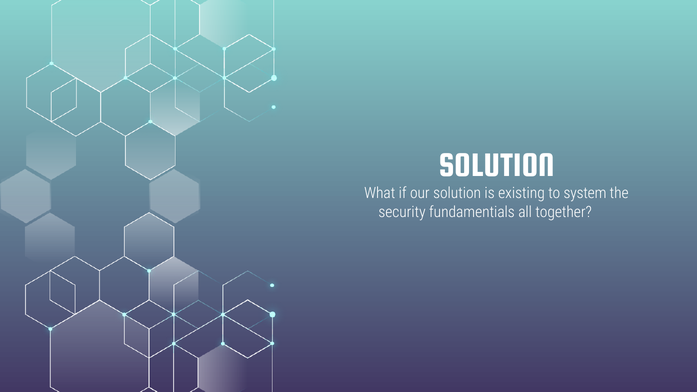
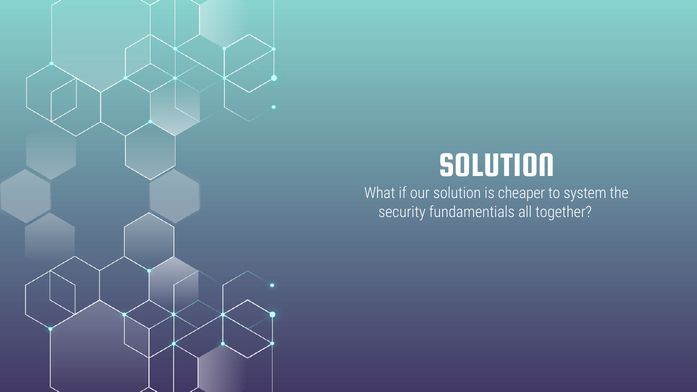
existing: existing -> cheaper
